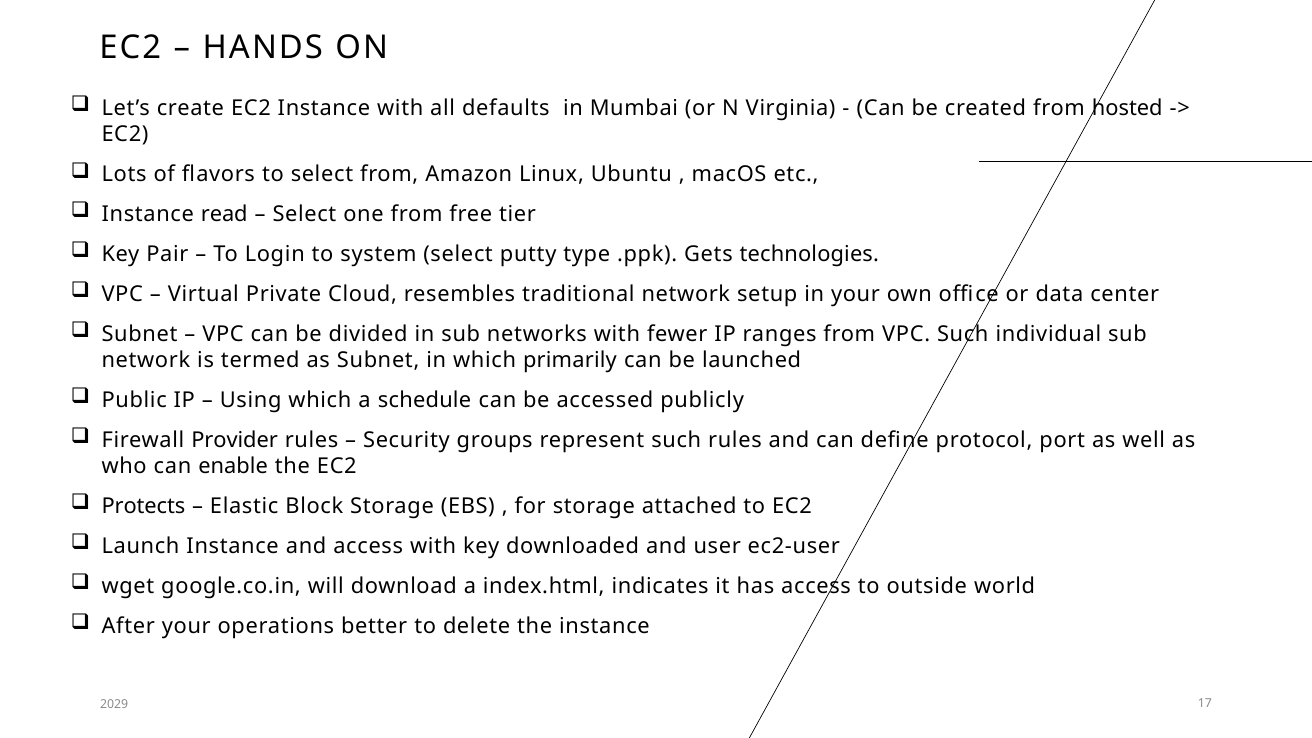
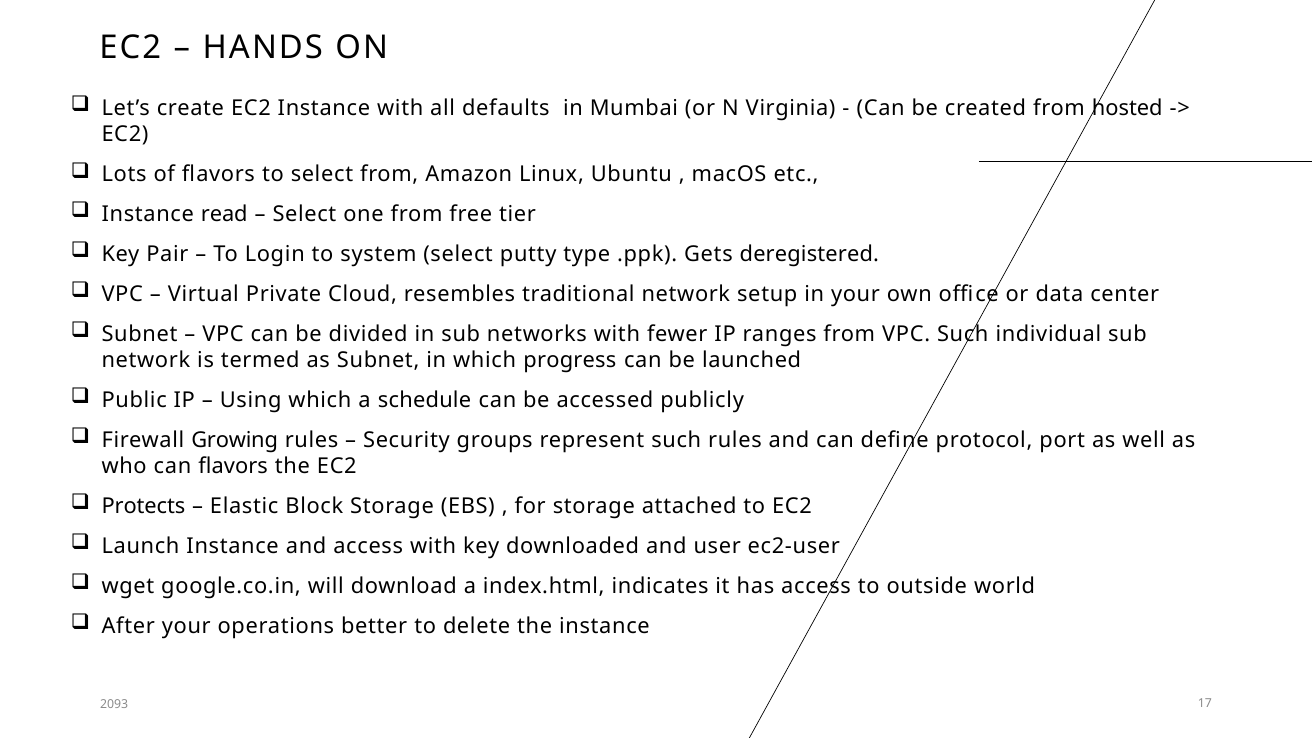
technologies: technologies -> deregistered
primarily: primarily -> progress
Provider: Provider -> Growing
can enable: enable -> flavors
2029: 2029 -> 2093
